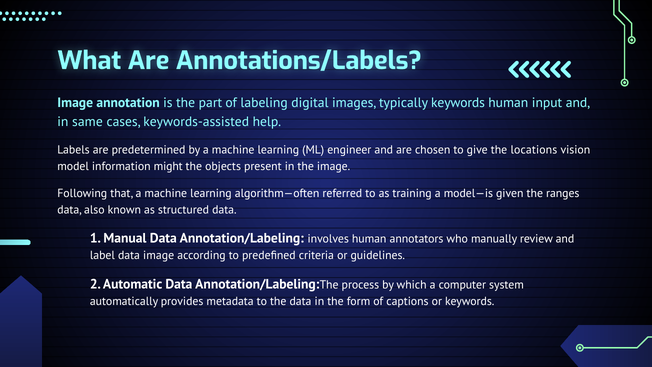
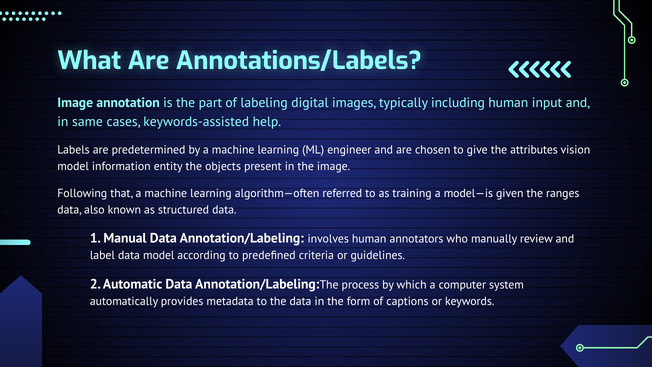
typically keywords: keywords -> including
locations: locations -> attributes
might: might -> entity
data image: image -> model
